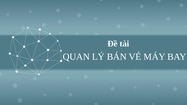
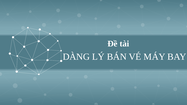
QUAN: QUAN -> DÀNG
